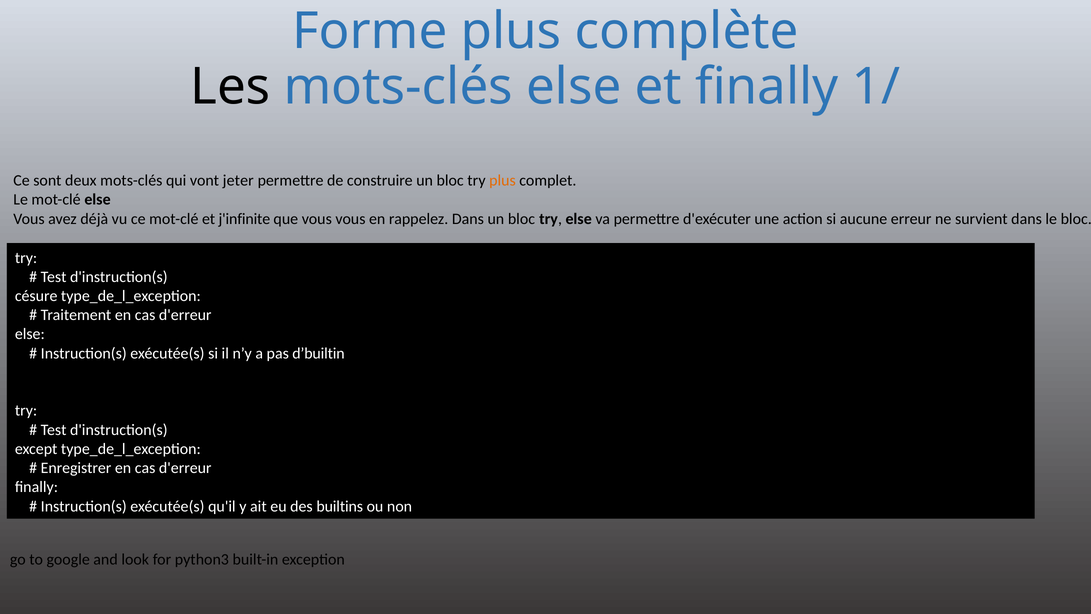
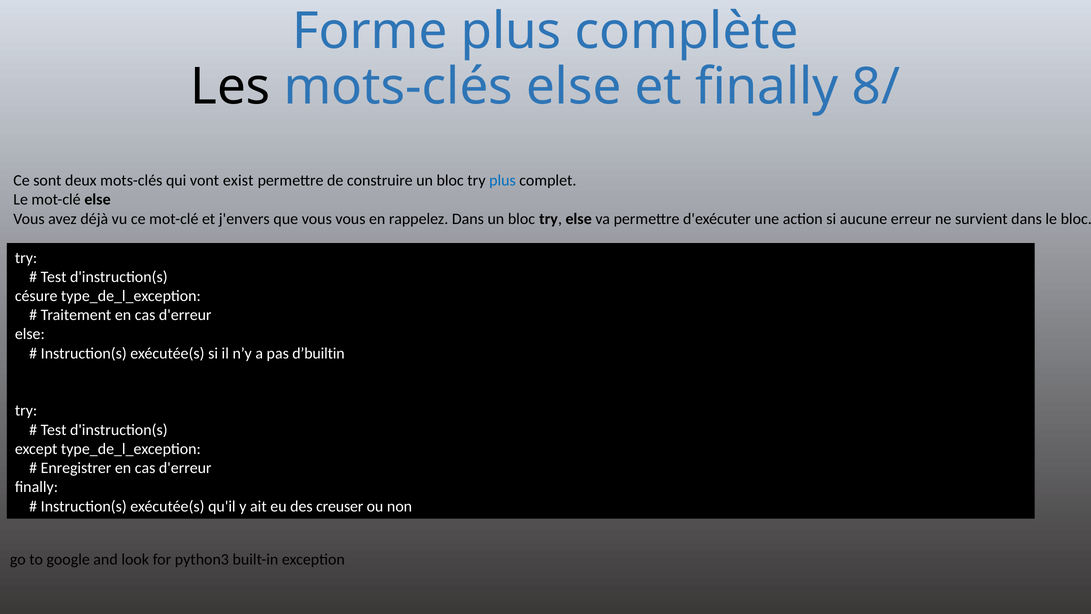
1/: 1/ -> 8/
jeter: jeter -> exist
plus at (502, 181) colour: orange -> blue
j'infinite: j'infinite -> j'envers
builtins: builtins -> creuser
